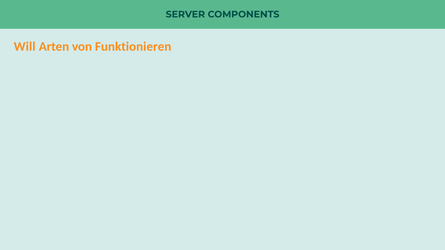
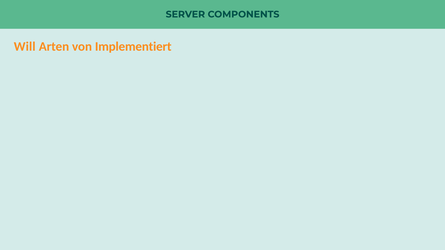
Funktionieren: Funktionieren -> Implementiert
